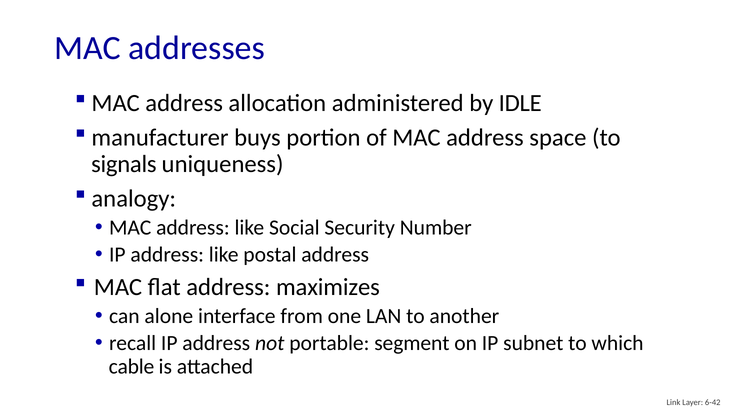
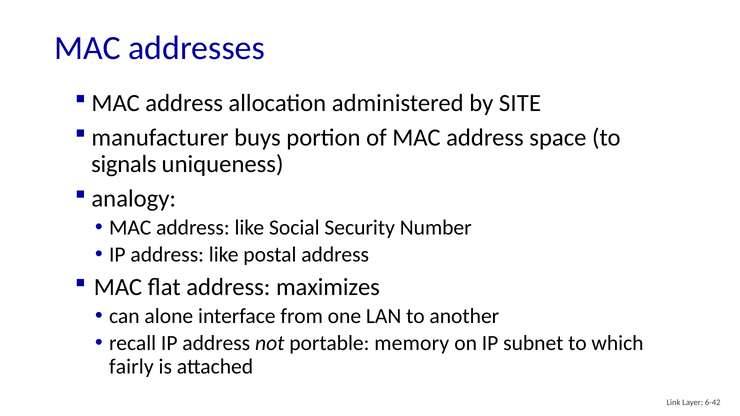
IDLE: IDLE -> SITE
segment: segment -> memory
cable: cable -> fairly
